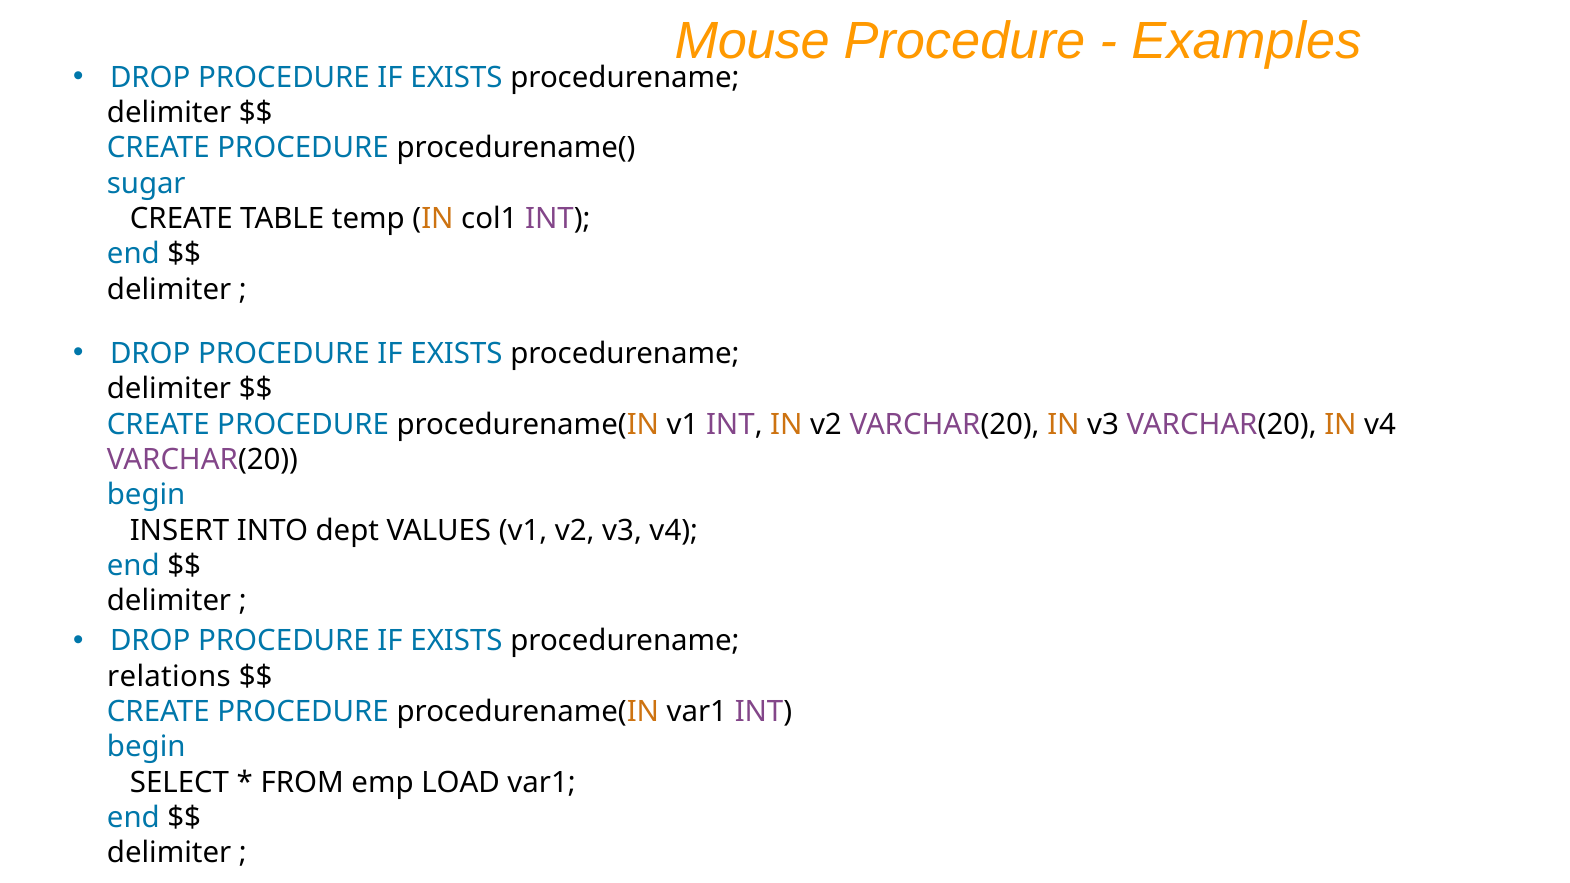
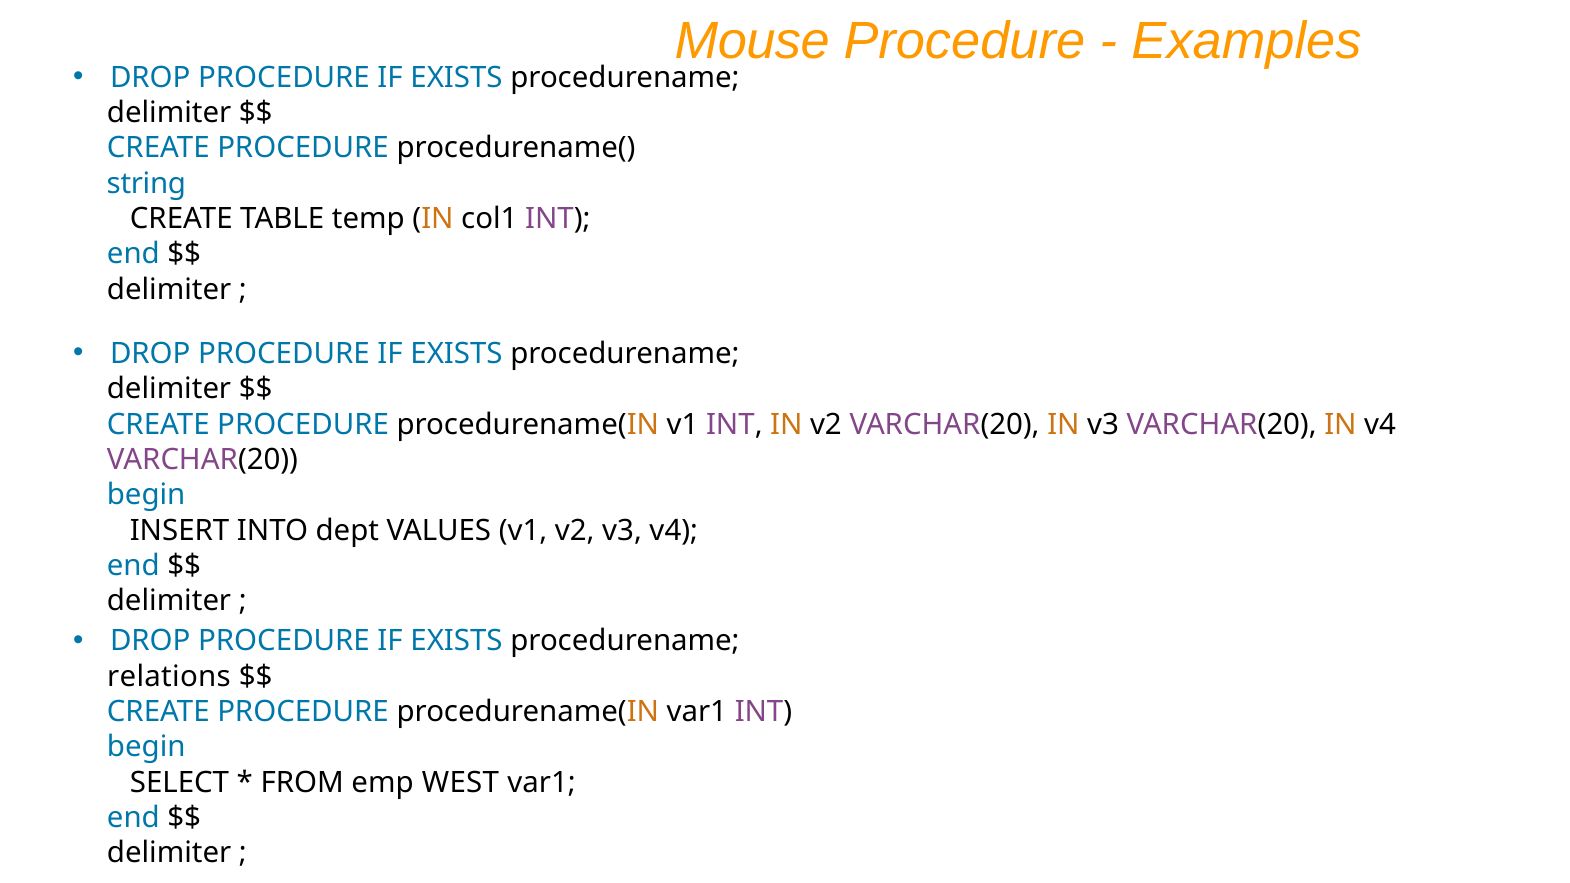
sugar: sugar -> string
LOAD: LOAD -> WEST
